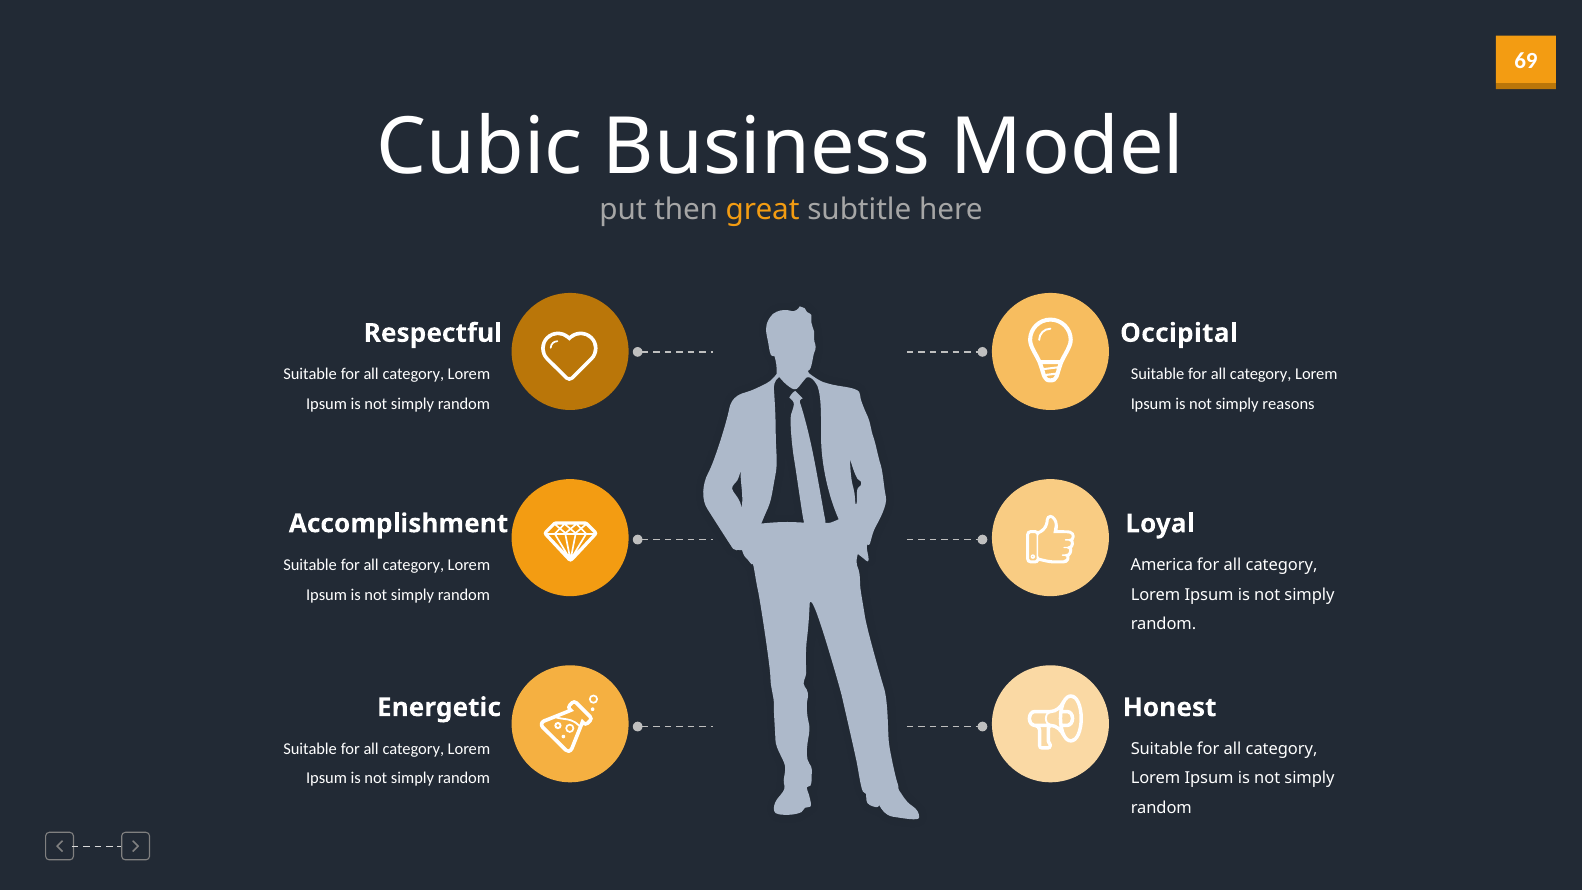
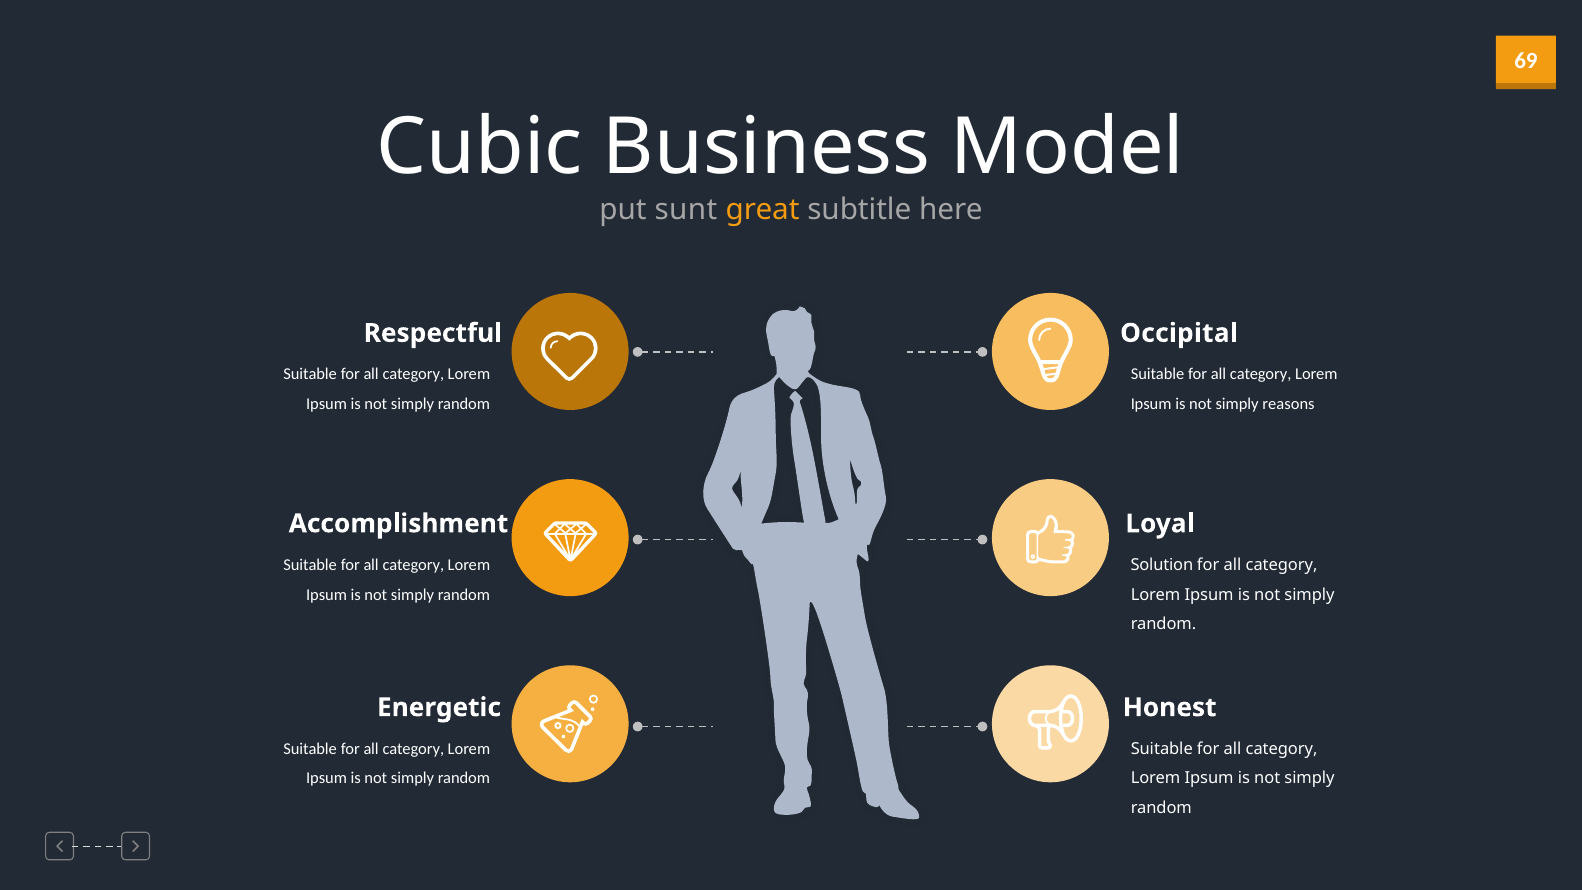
then: then -> sunt
America: America -> Solution
